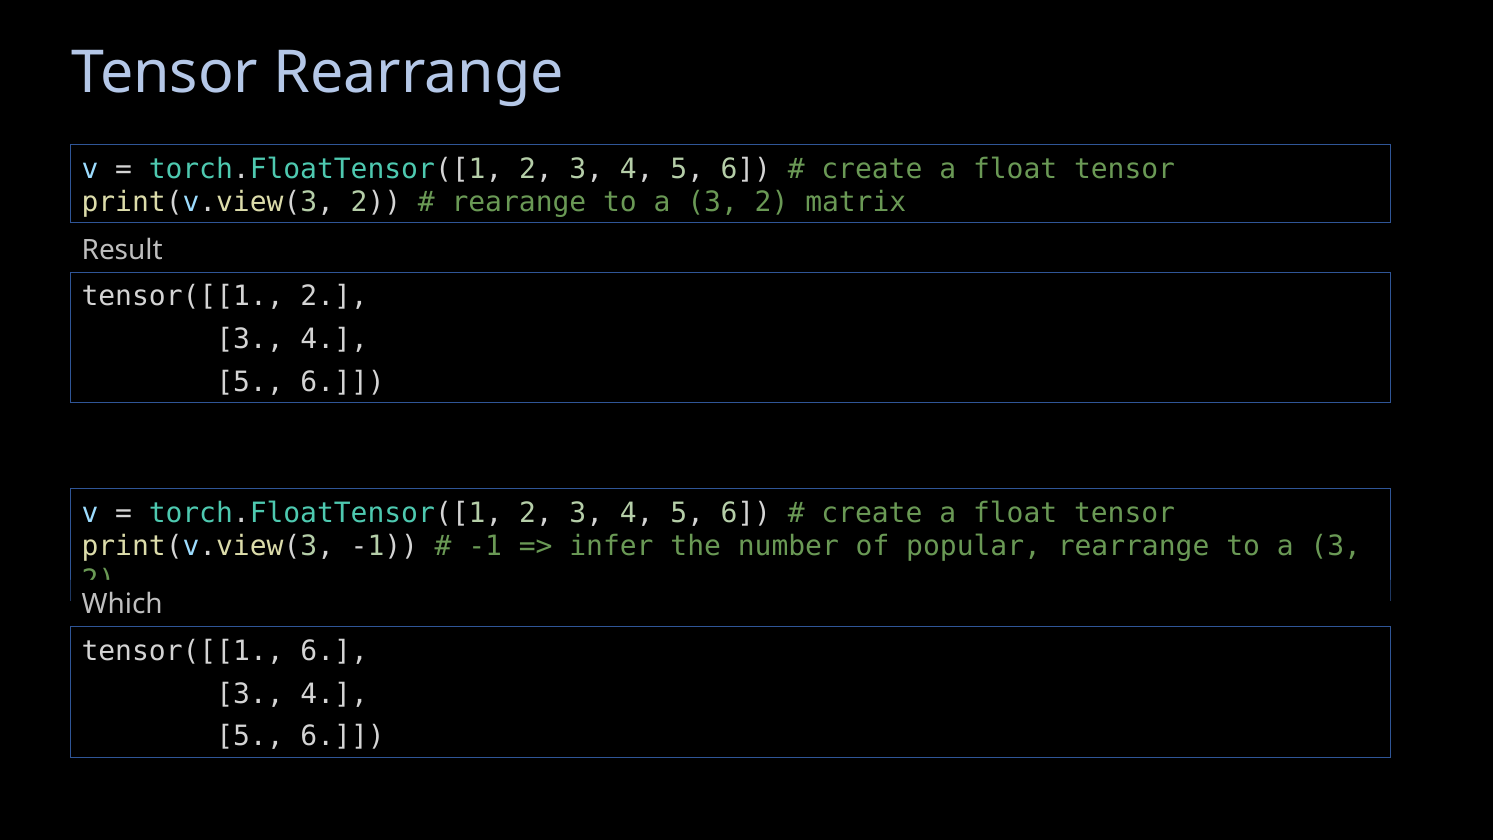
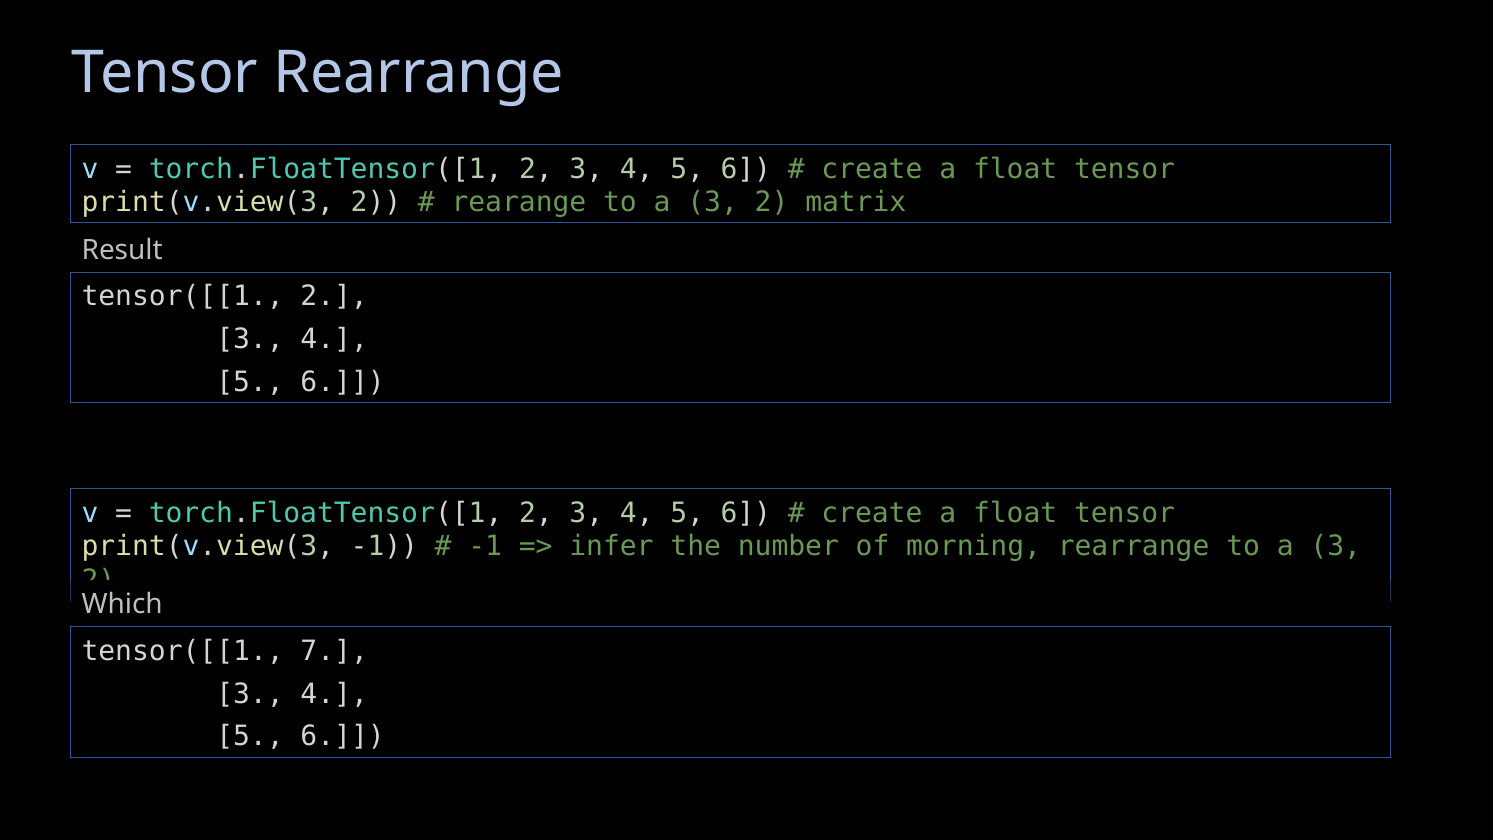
popular: popular -> morning
tensor([[1 6: 6 -> 7
